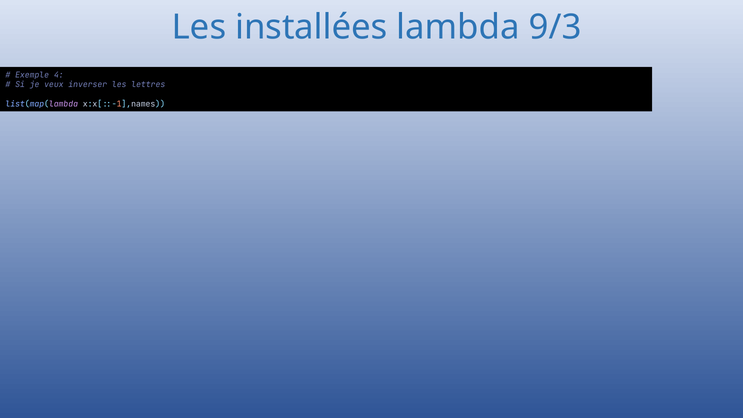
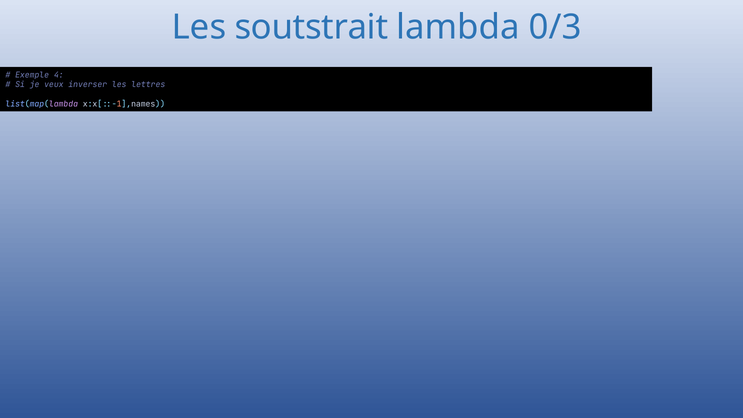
installées: installées -> soutstrait
9/3: 9/3 -> 0/3
